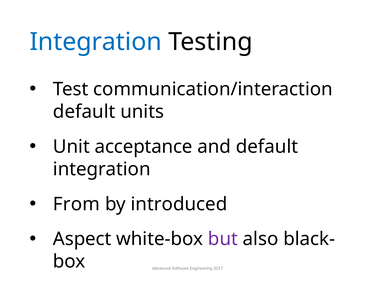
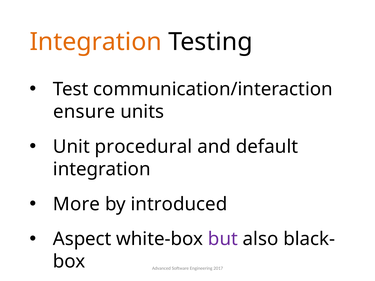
Integration at (96, 42) colour: blue -> orange
default at (84, 112): default -> ensure
acceptance: acceptance -> procedural
From: From -> More
